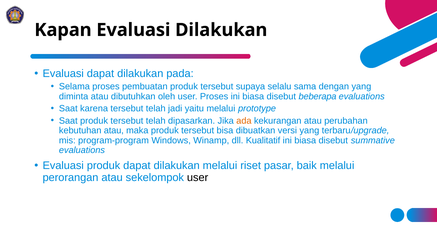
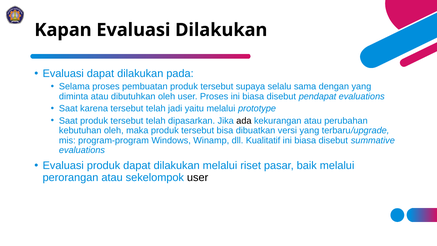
beberapa: beberapa -> pendapat
ada colour: orange -> black
kebutuhan atau: atau -> oleh
